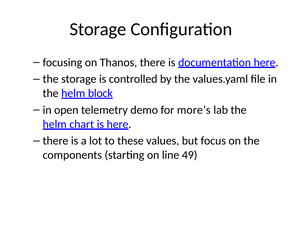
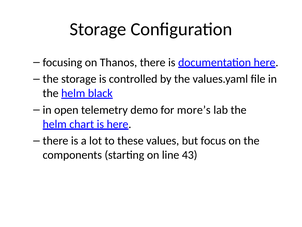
block: block -> black
49: 49 -> 43
